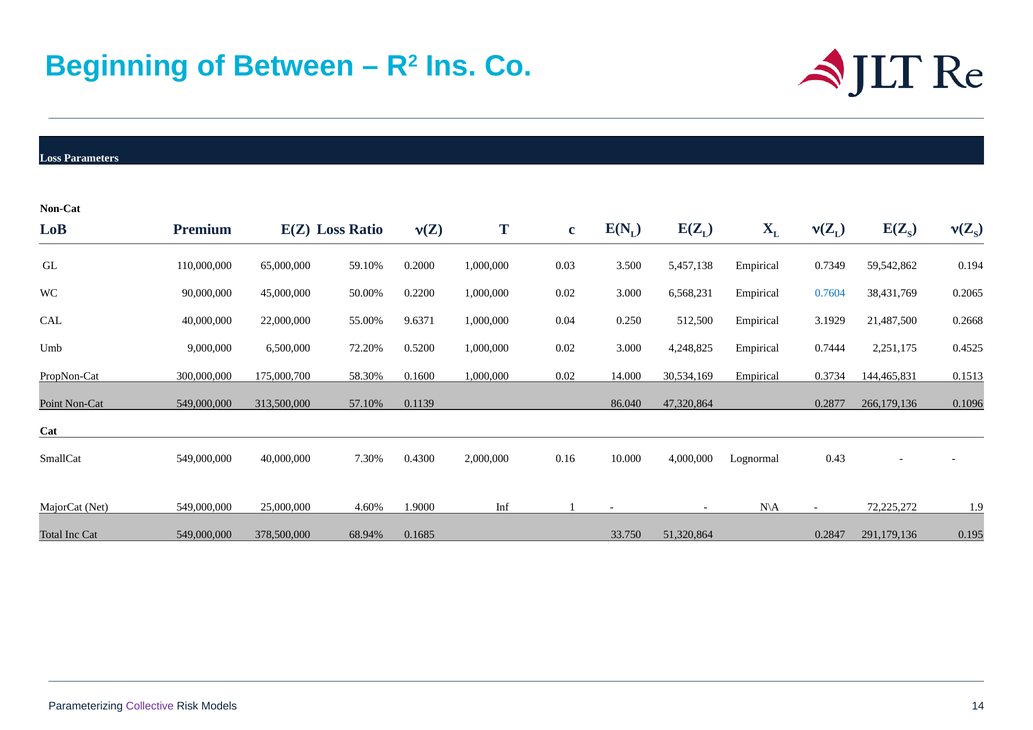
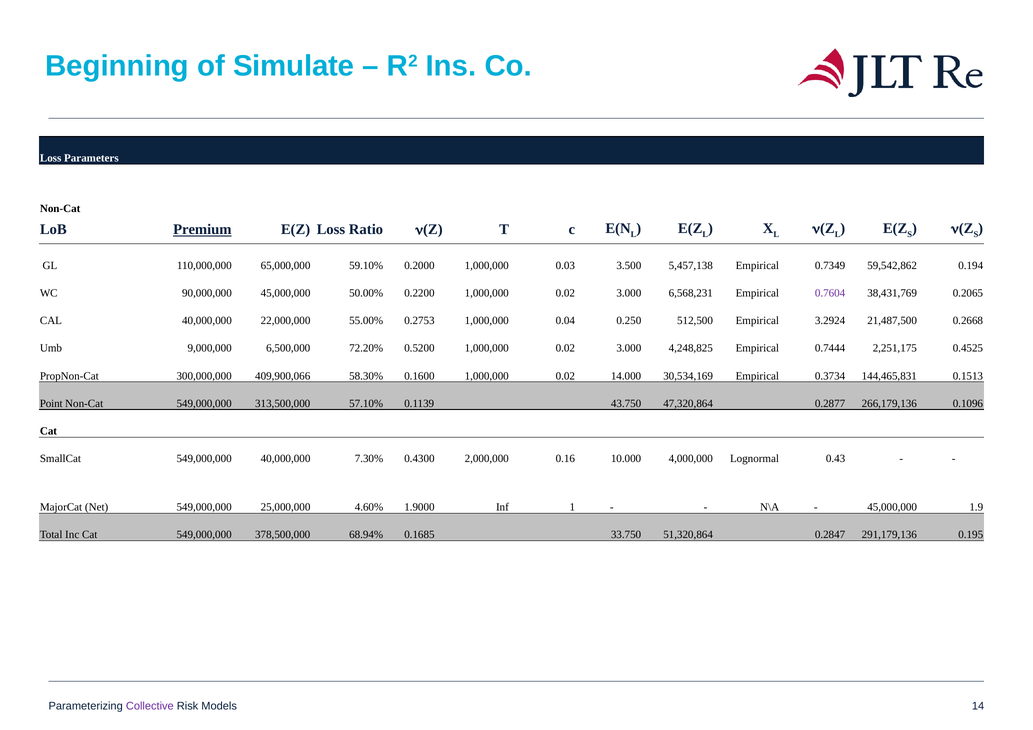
Between: Between -> Simulate
Premium underline: none -> present
0.7604 colour: blue -> purple
9.6371: 9.6371 -> 0.2753
3.1929: 3.1929 -> 3.2924
175,000,700: 175,000,700 -> 409,900,066
86.040: 86.040 -> 43.750
72,225,272 at (892, 507): 72,225,272 -> 45,000,000
